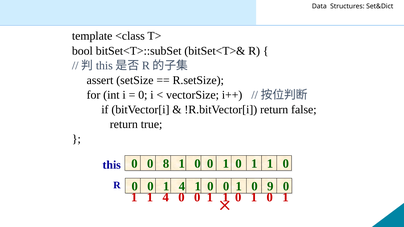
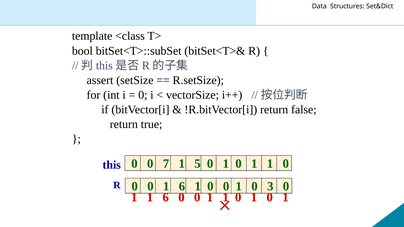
8: 8 -> 7
0 at (198, 164): 0 -> 5
0 1 4: 4 -> 6
9: 9 -> 3
1 1 4: 4 -> 6
